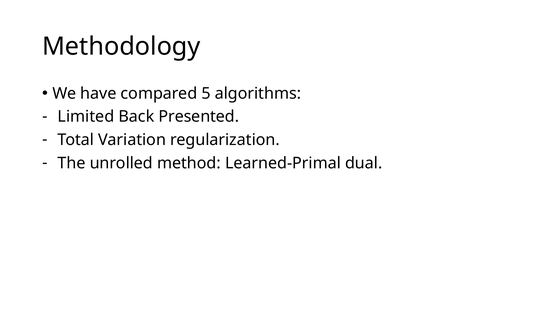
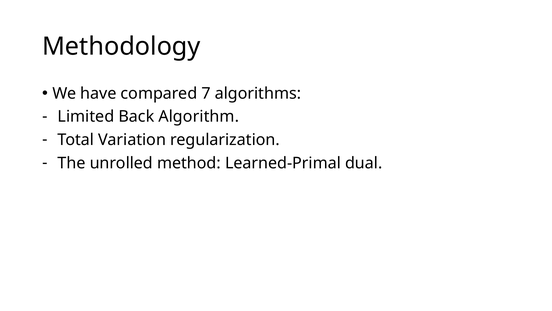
5: 5 -> 7
Presented: Presented -> Algorithm
